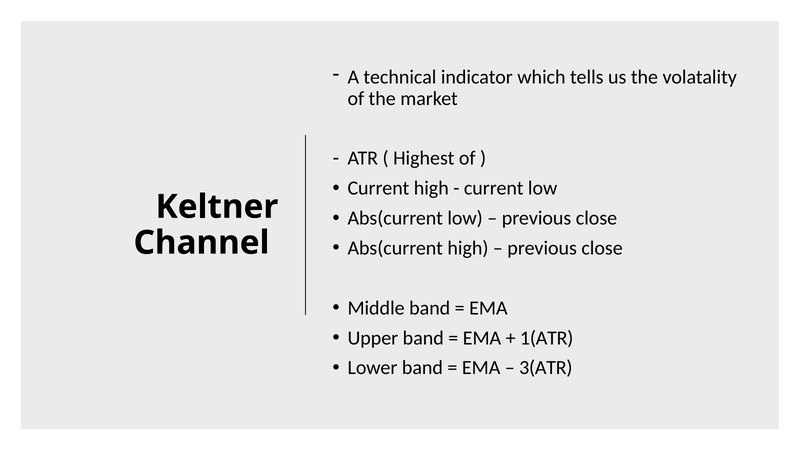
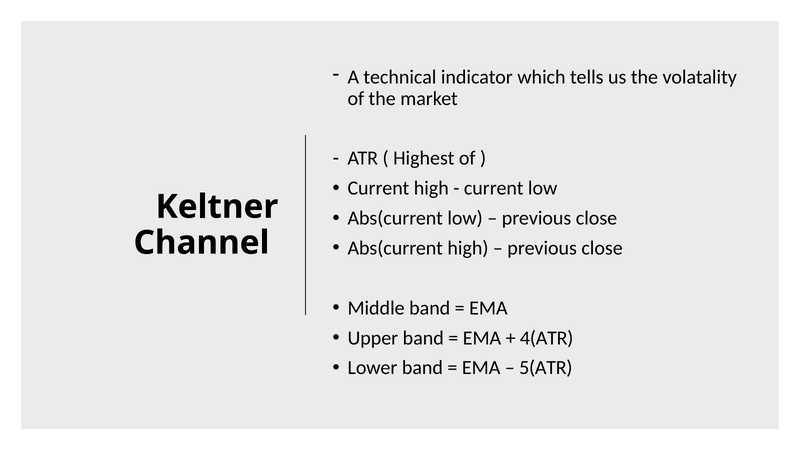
1(ATR: 1(ATR -> 4(ATR
3(ATR: 3(ATR -> 5(ATR
